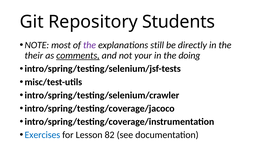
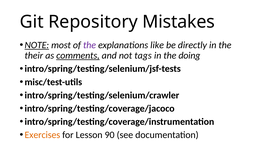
Students: Students -> Mistakes
NOTE underline: none -> present
still: still -> like
your: your -> tags
Exercises colour: blue -> orange
82: 82 -> 90
